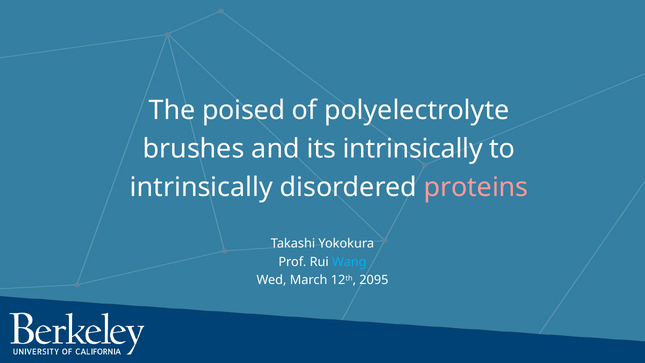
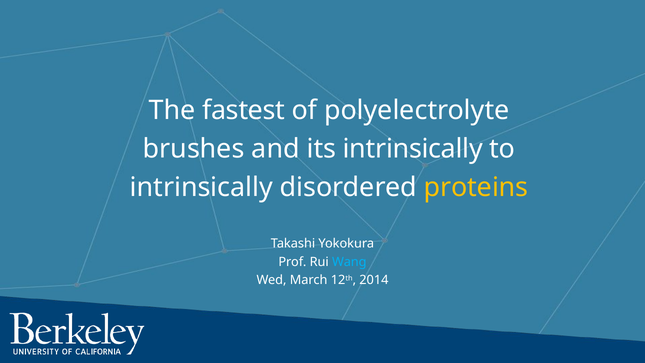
poised: poised -> fastest
proteins colour: pink -> yellow
2095: 2095 -> 2014
